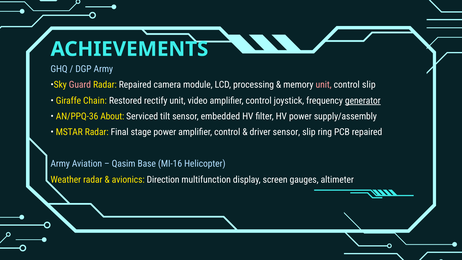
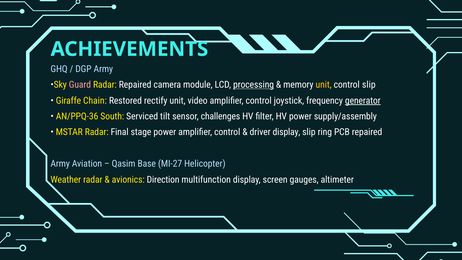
processing underline: none -> present
unit at (324, 85) colour: pink -> yellow
About: About -> South
embedded: embedded -> challenges
driver sensor: sensor -> display
MI-16: MI-16 -> MI-27
